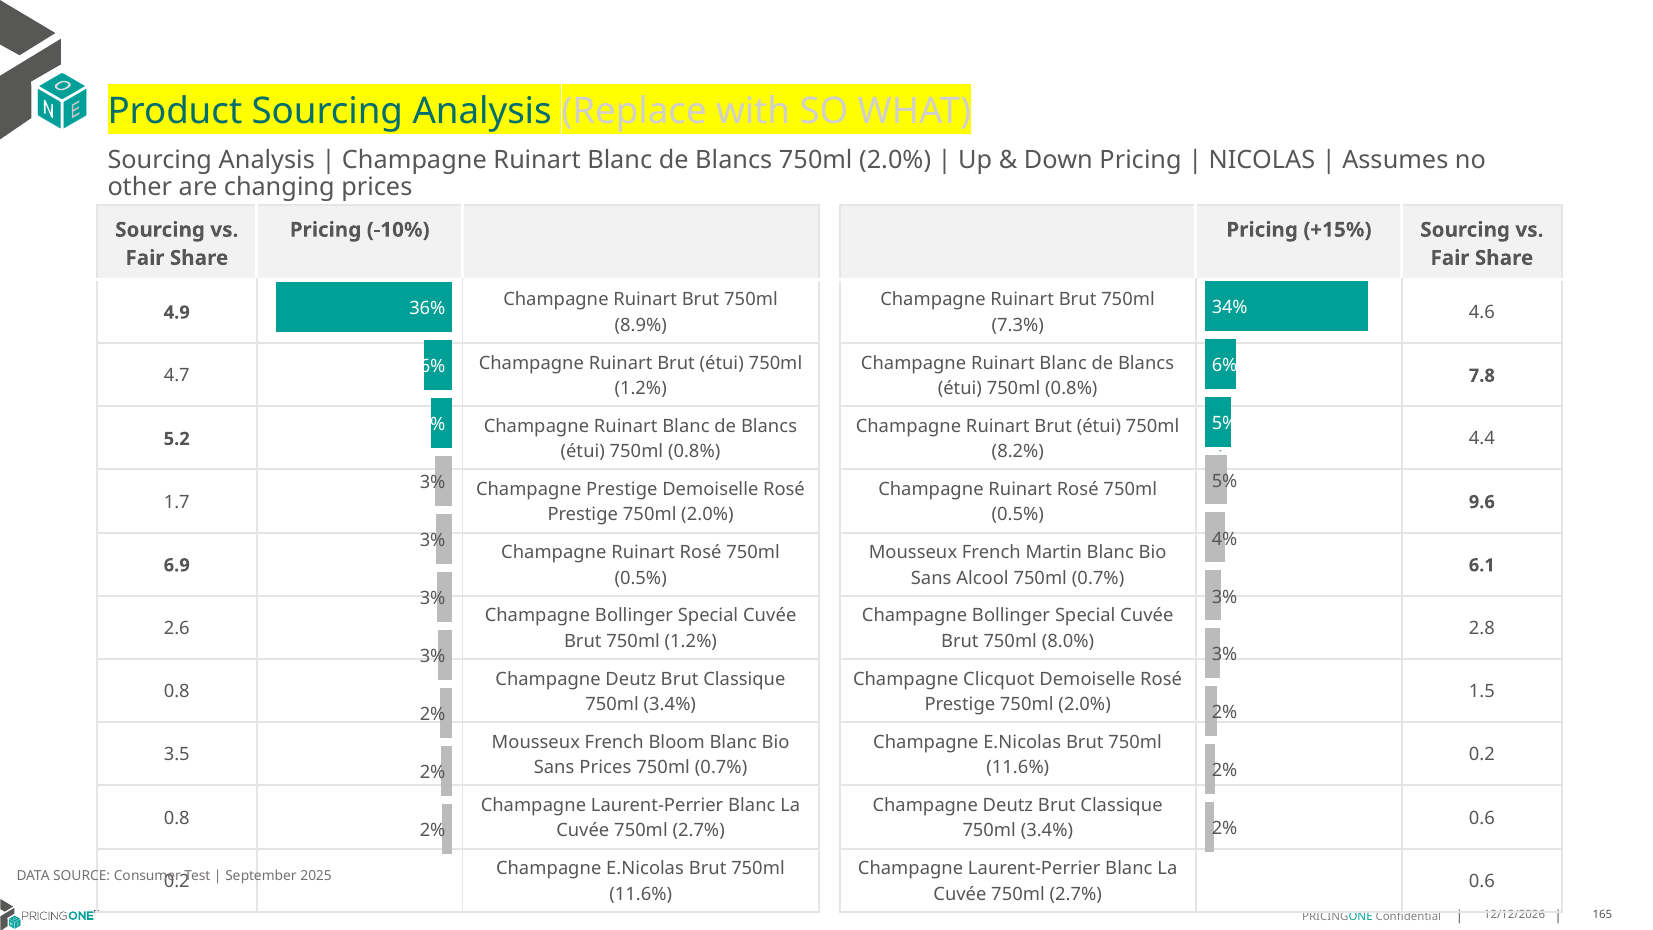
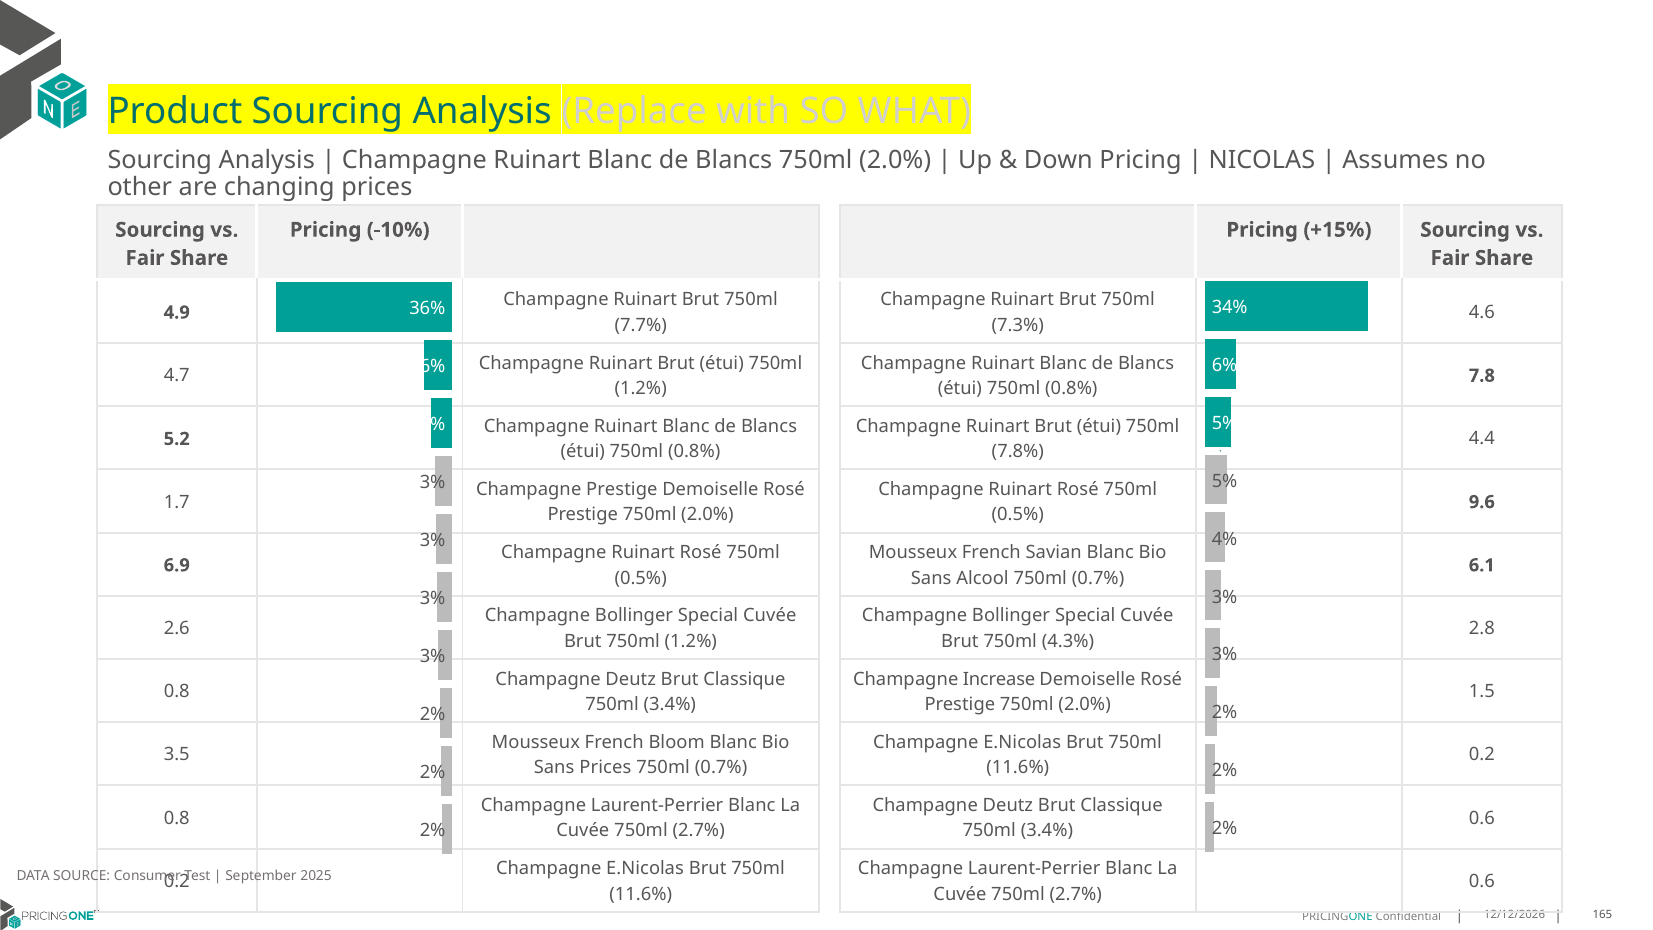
8.9%: 8.9% -> 7.7%
8.2%: 8.2% -> 7.8%
Martin: Martin -> Savian
8.0%: 8.0% -> 4.3%
Clicquot: Clicquot -> Increase
